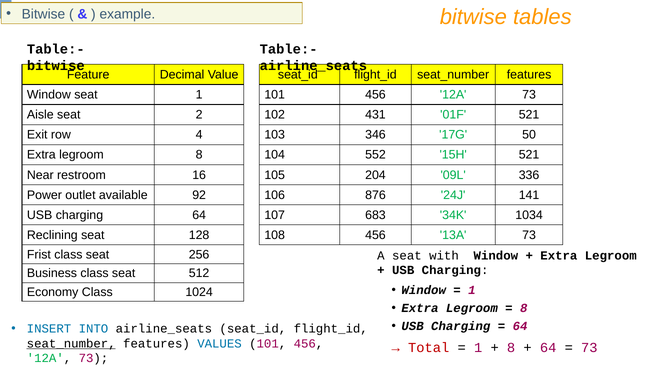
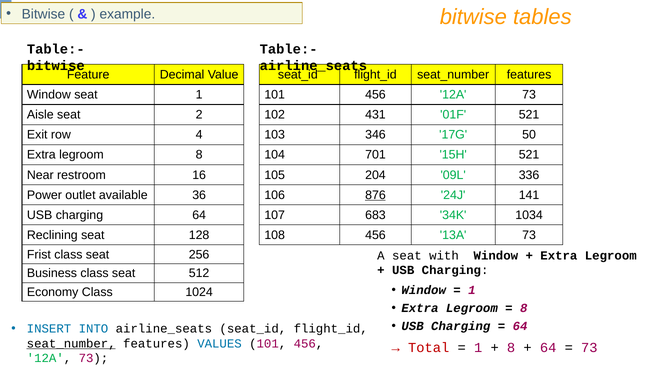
552: 552 -> 701
92: 92 -> 36
876 underline: none -> present
